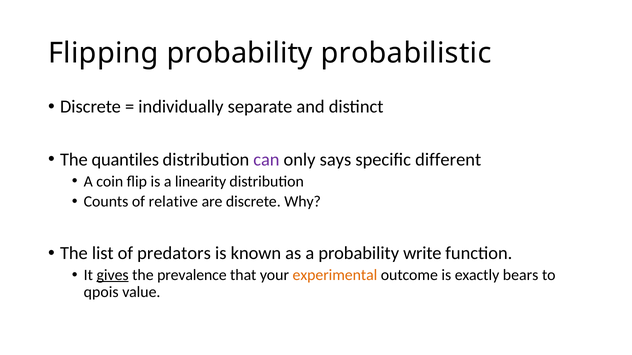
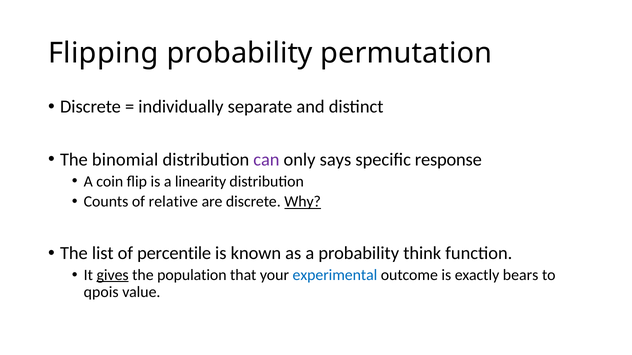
probabilistic: probabilistic -> permutation
quantiles: quantiles -> binomial
different: different -> response
Why underline: none -> present
predators: predators -> percentile
write: write -> think
prevalence: prevalence -> population
experimental colour: orange -> blue
